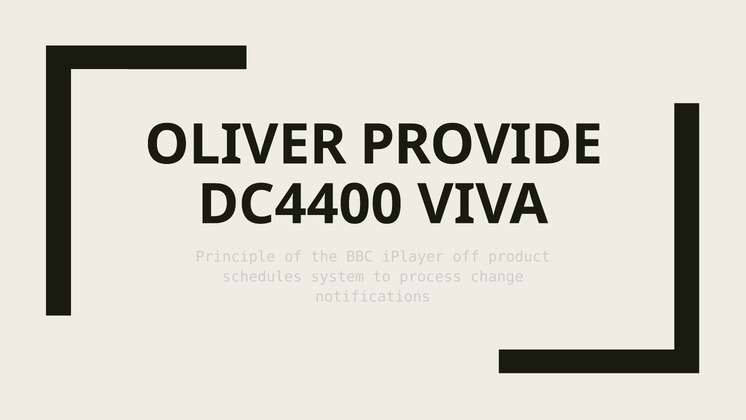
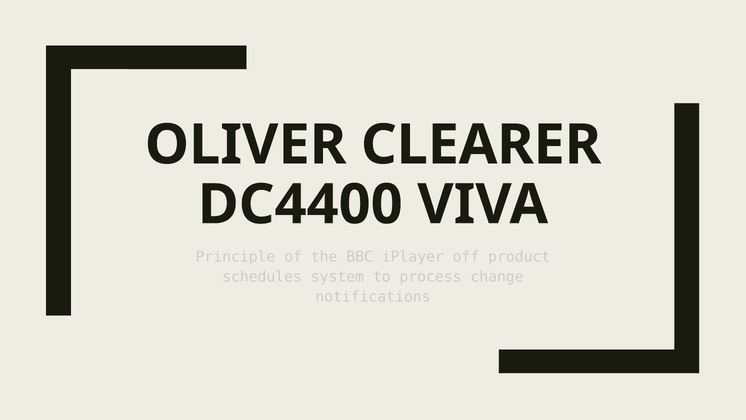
PROVIDE: PROVIDE -> CLEARER
